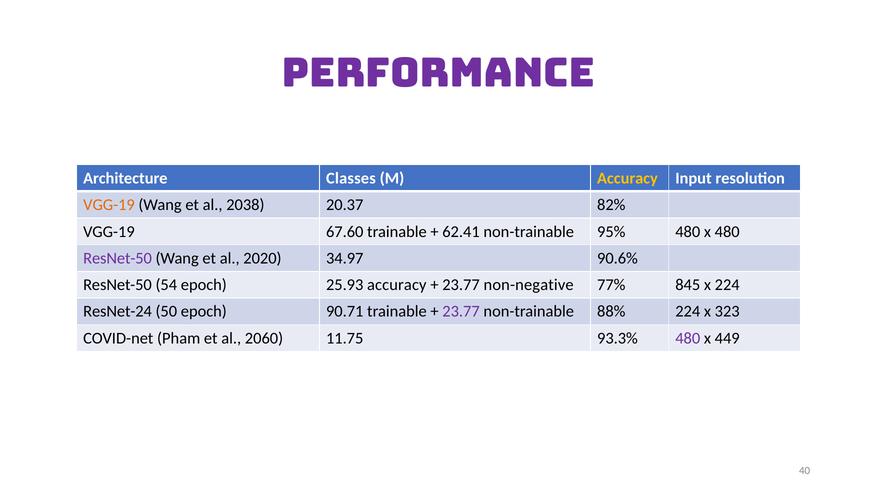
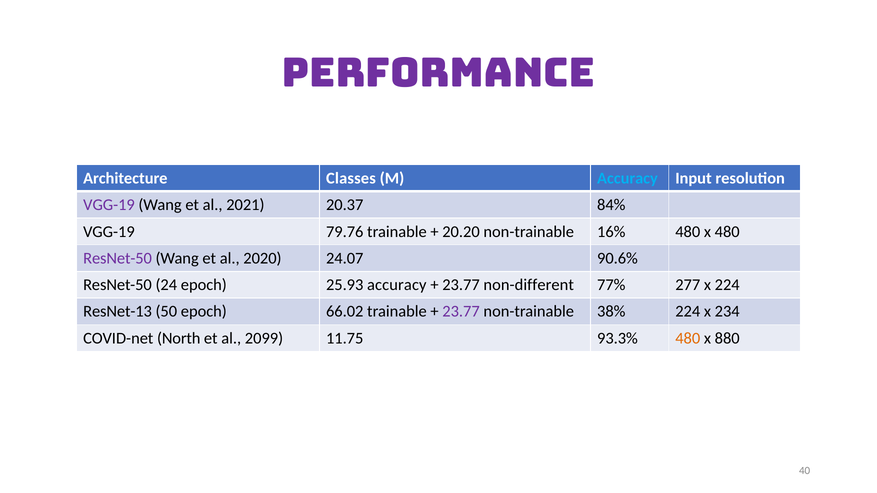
Accuracy at (627, 178) colour: yellow -> light blue
VGG-19 at (109, 205) colour: orange -> purple
2038: 2038 -> 2021
82%: 82% -> 84%
67.60: 67.60 -> 79.76
62.41: 62.41 -> 20.20
95%: 95% -> 16%
34.97: 34.97 -> 24.07
54: 54 -> 24
non-negative: non-negative -> non-different
845: 845 -> 277
ResNet-24: ResNet-24 -> ResNet-13
90.71: 90.71 -> 66.02
88%: 88% -> 38%
323: 323 -> 234
Pham: Pham -> North
2060: 2060 -> 2099
480 at (688, 338) colour: purple -> orange
449: 449 -> 880
